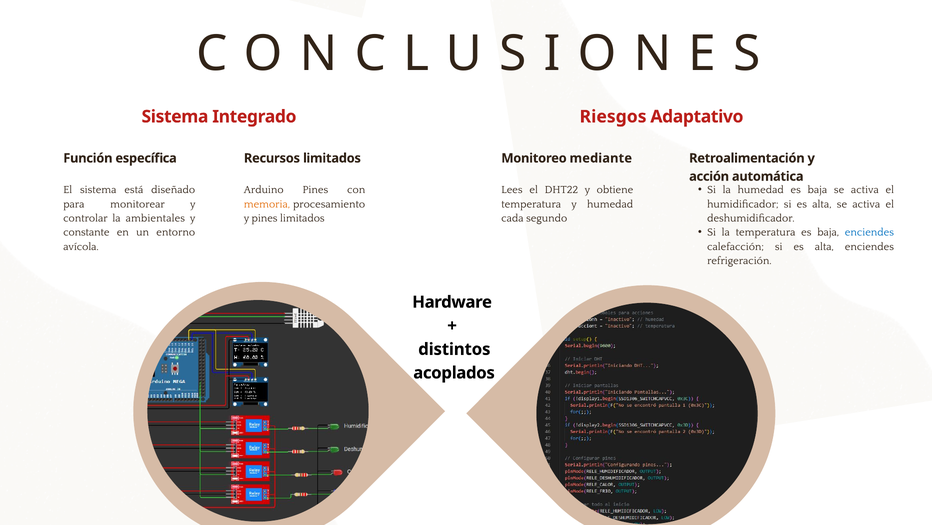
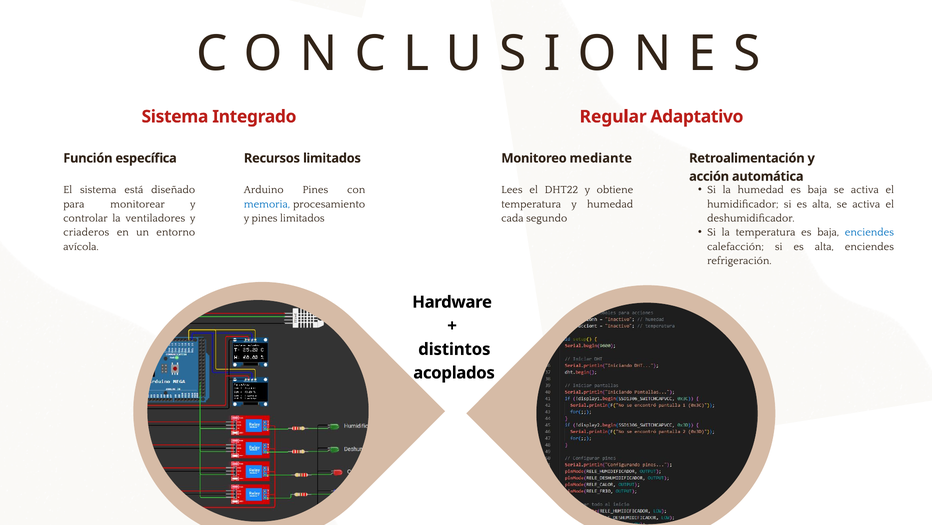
Riesgos: Riesgos -> Regular
memoria colour: orange -> blue
ambientales: ambientales -> ventiladores
constante: constante -> criaderos
